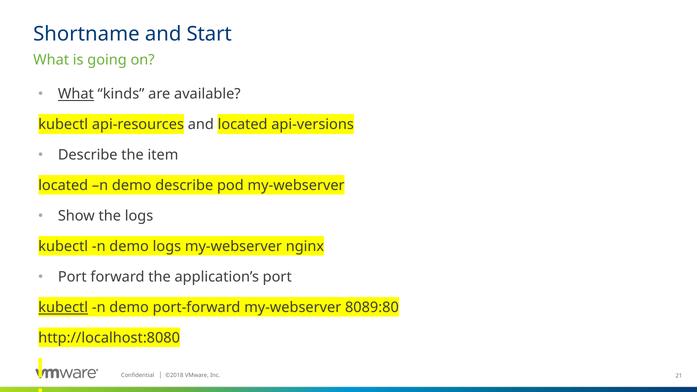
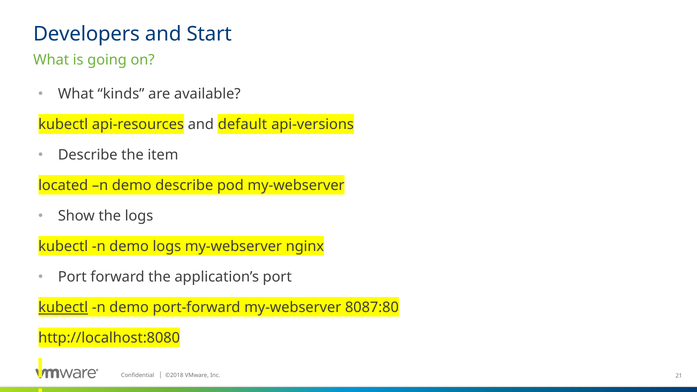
Shortname: Shortname -> Developers
What at (76, 94) underline: present -> none
and located: located -> default
8089:80: 8089:80 -> 8087:80
